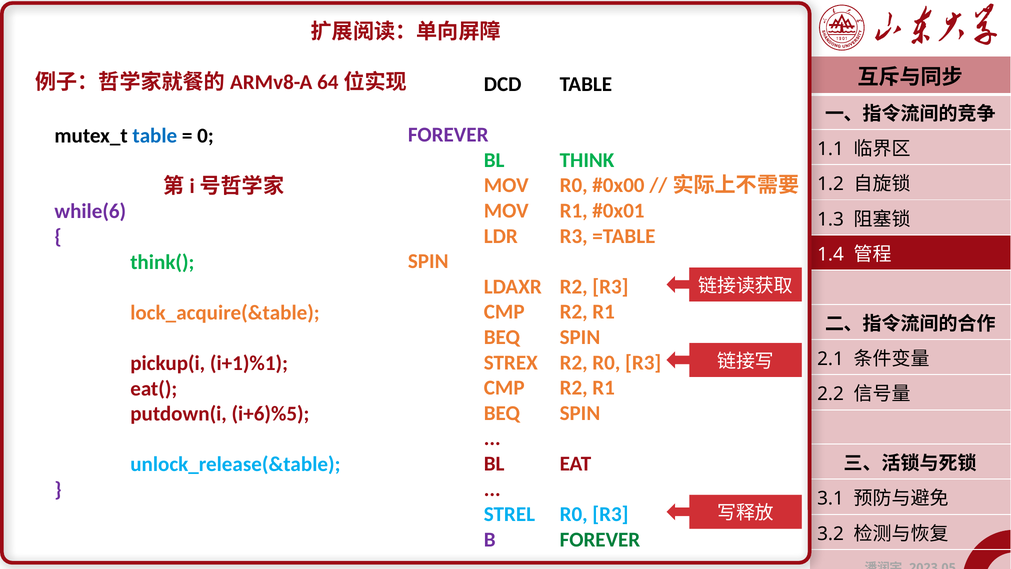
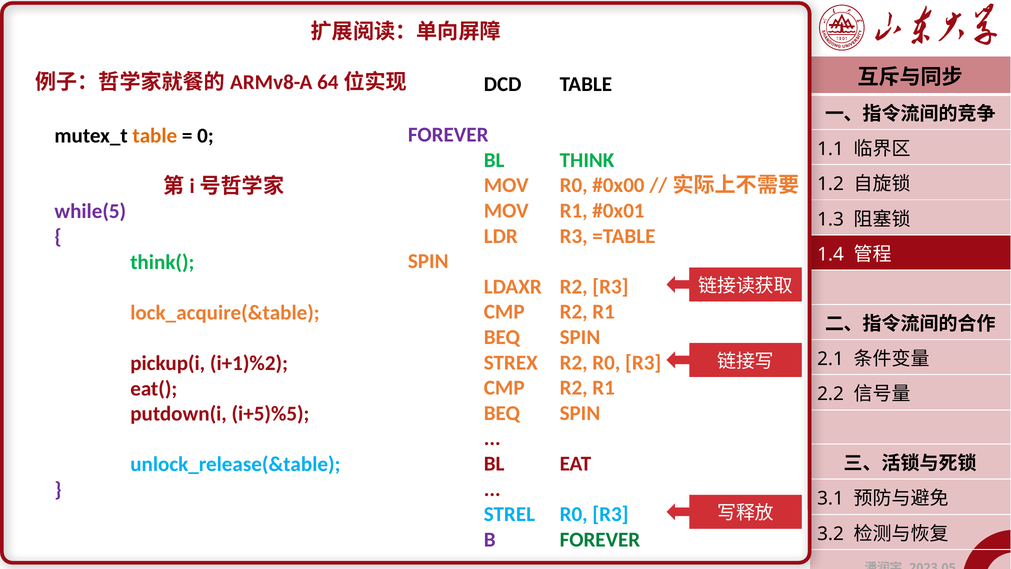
table at (155, 135) colour: blue -> orange
while(6: while(6 -> while(5
i+1)%1: i+1)%1 -> i+1)%2
i+6)%5: i+6)%5 -> i+5)%5
